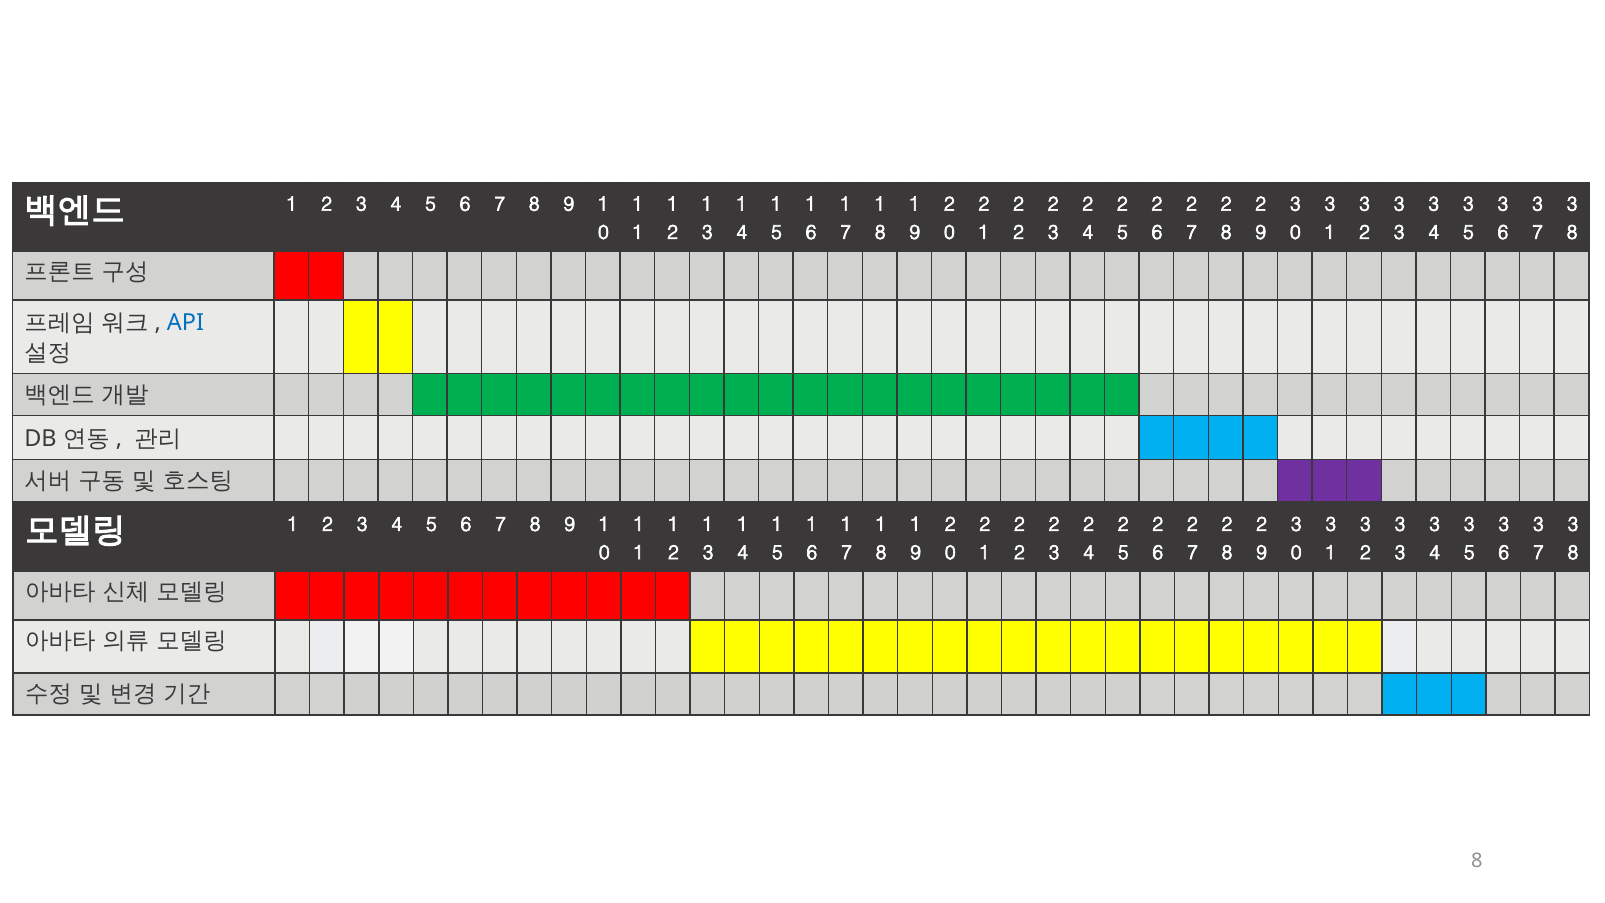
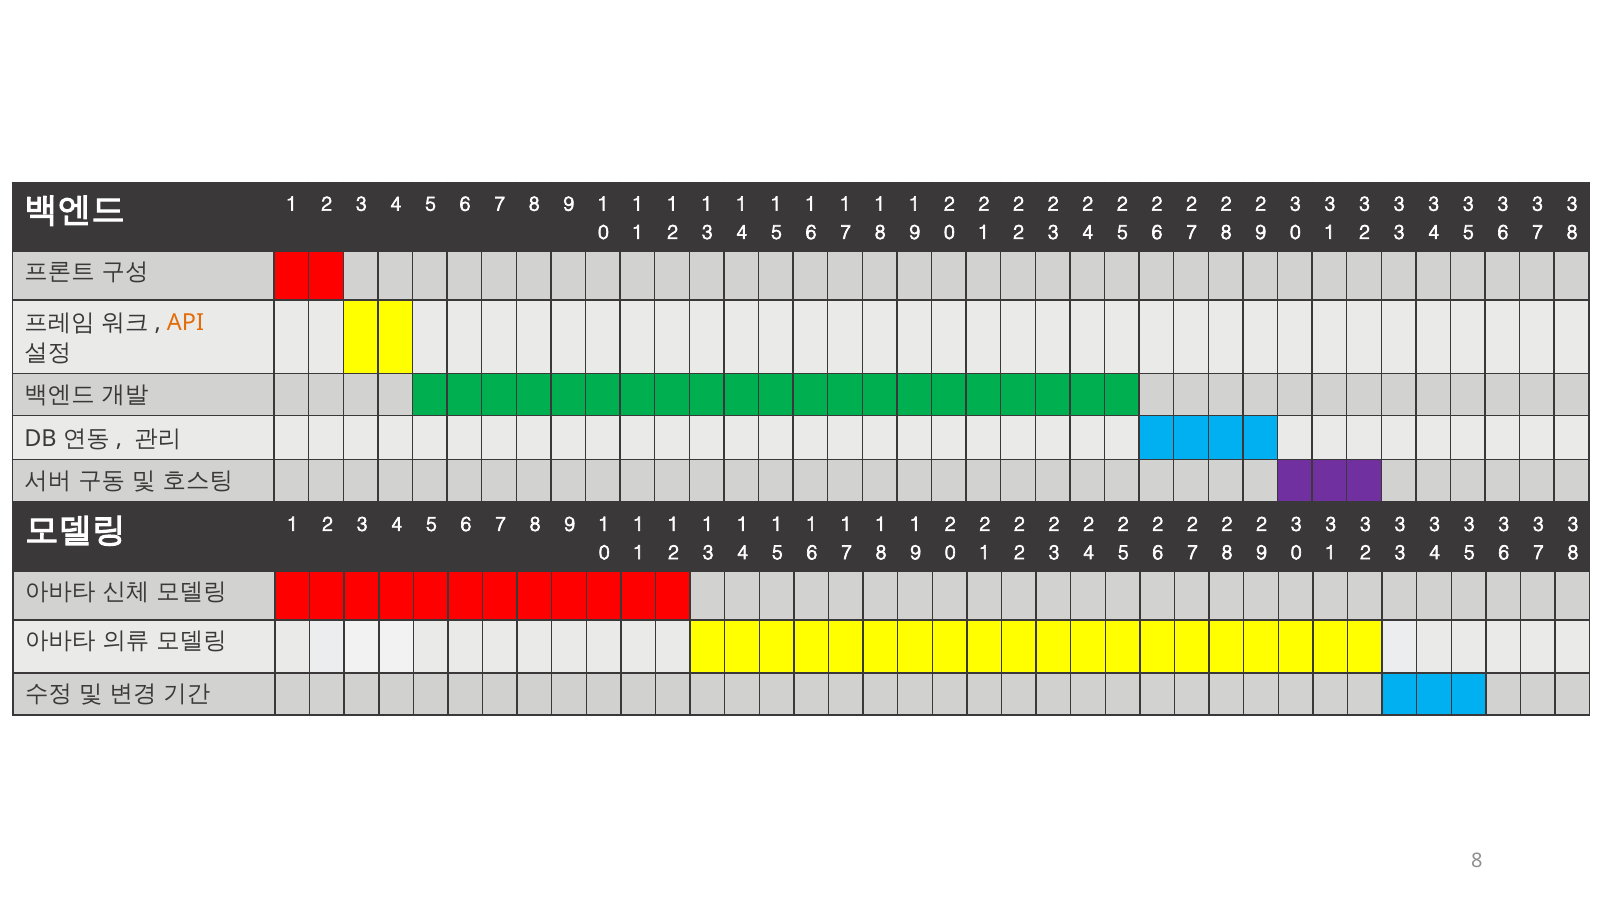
API colour: blue -> orange
